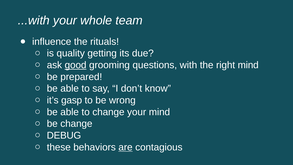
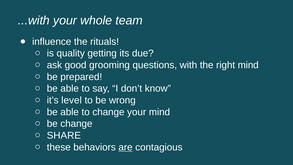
good underline: present -> none
gasp: gasp -> level
DEBUG: DEBUG -> SHARE
